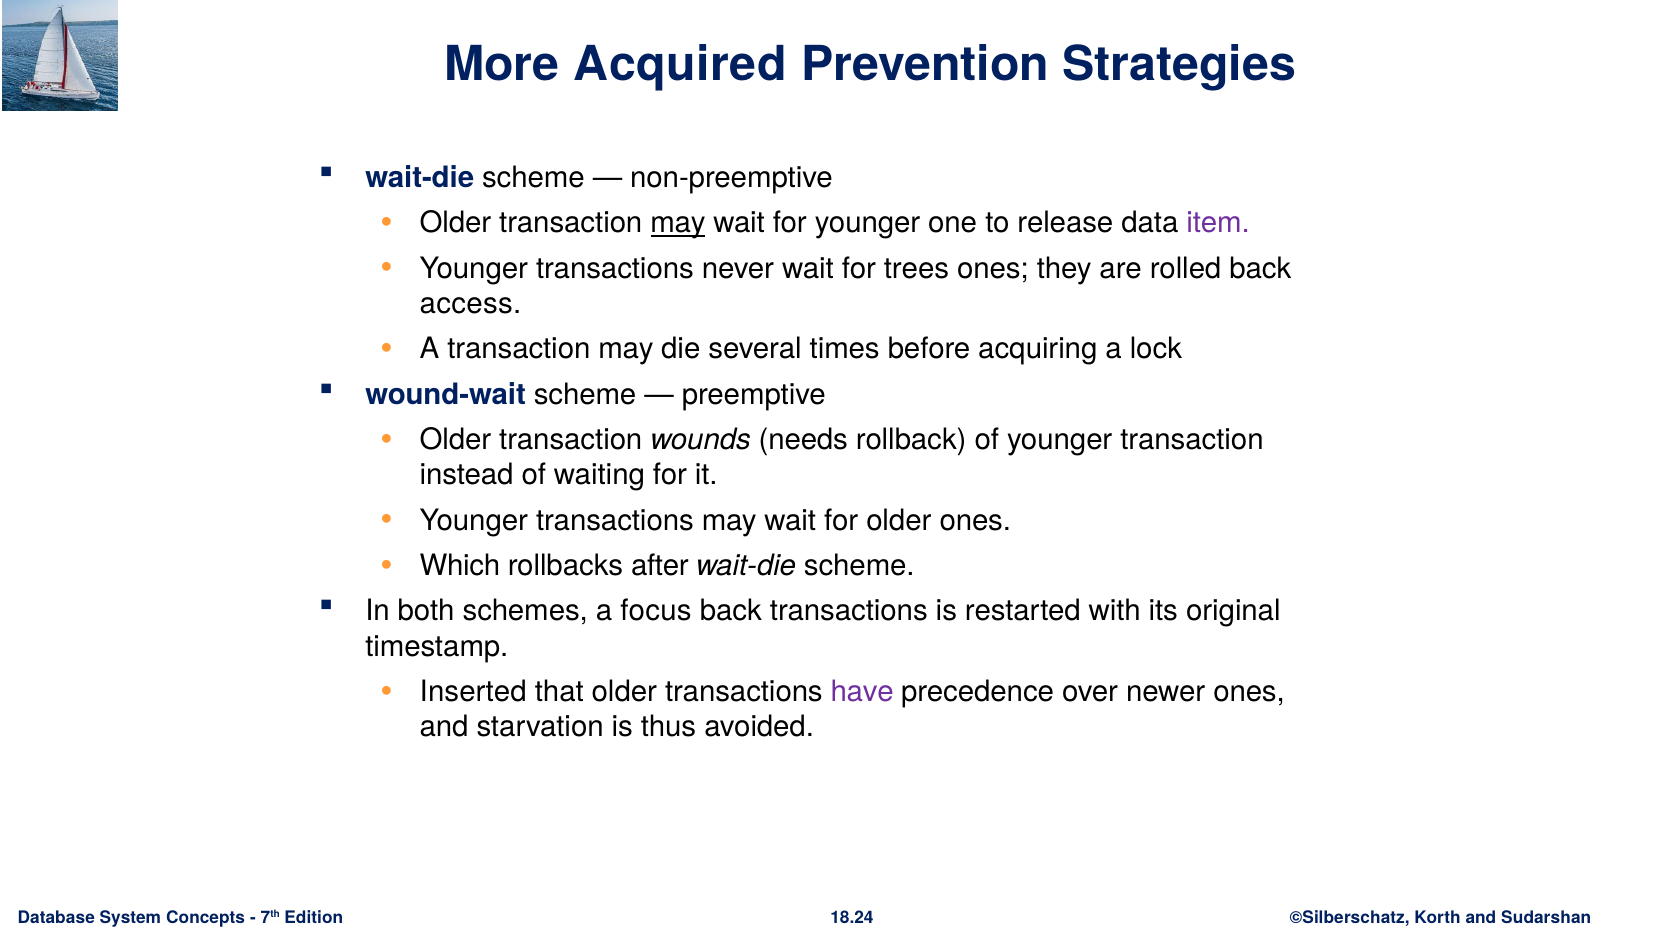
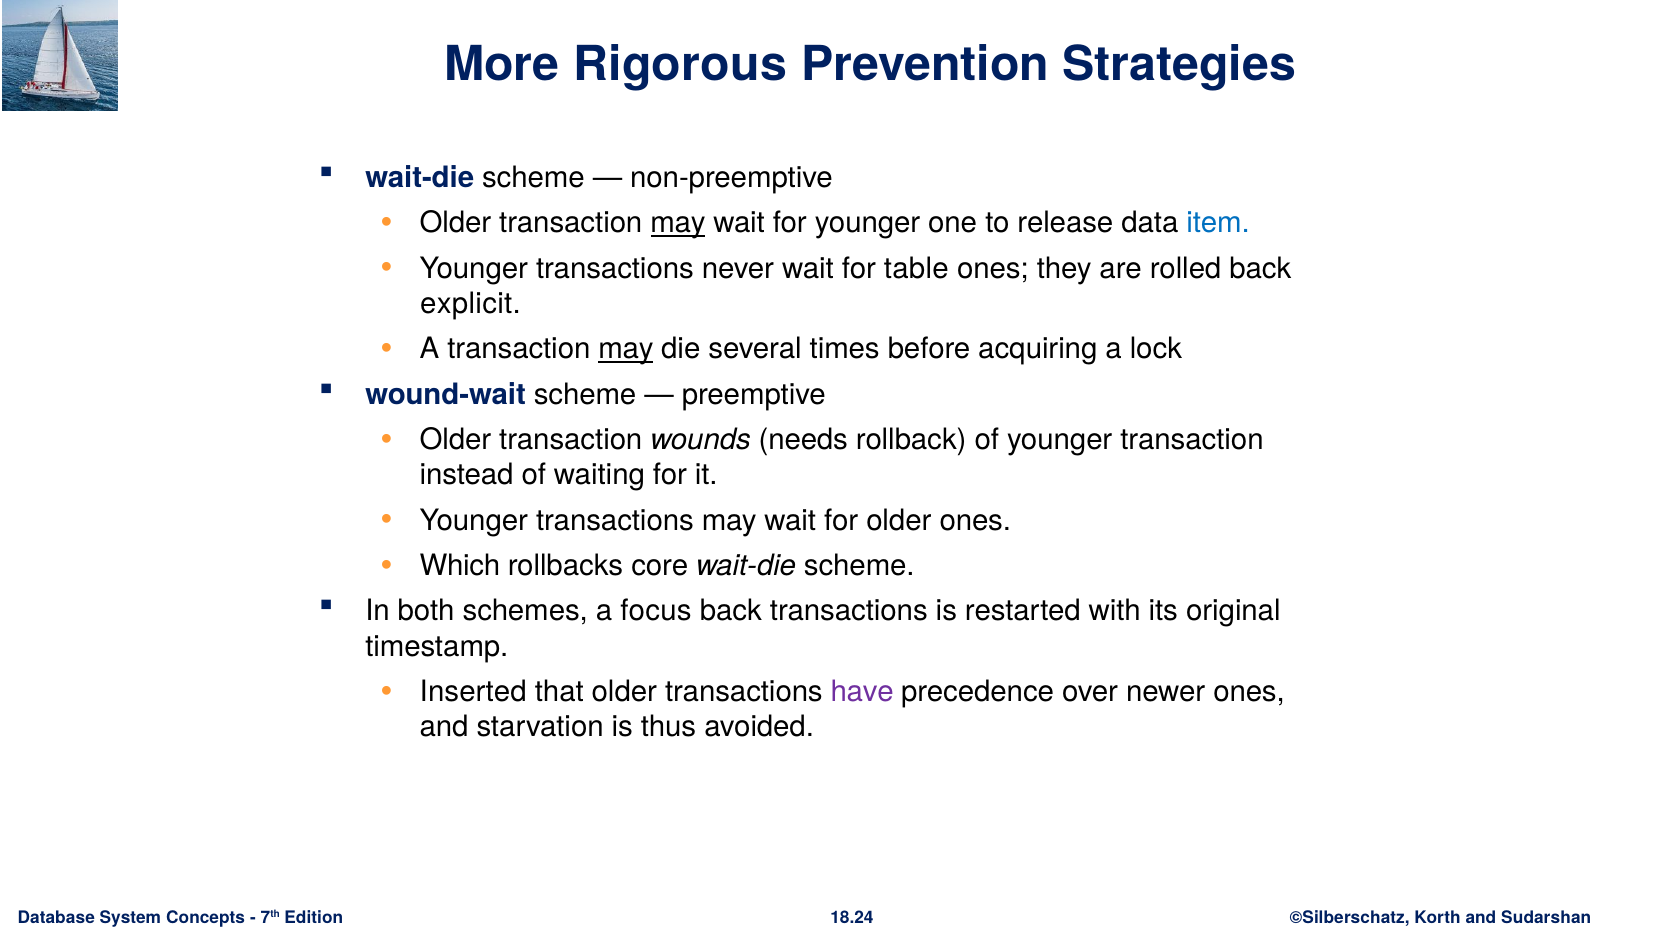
Acquired: Acquired -> Rigorous
item colour: purple -> blue
trees: trees -> table
access: access -> explicit
may at (626, 349) underline: none -> present
after: after -> core
